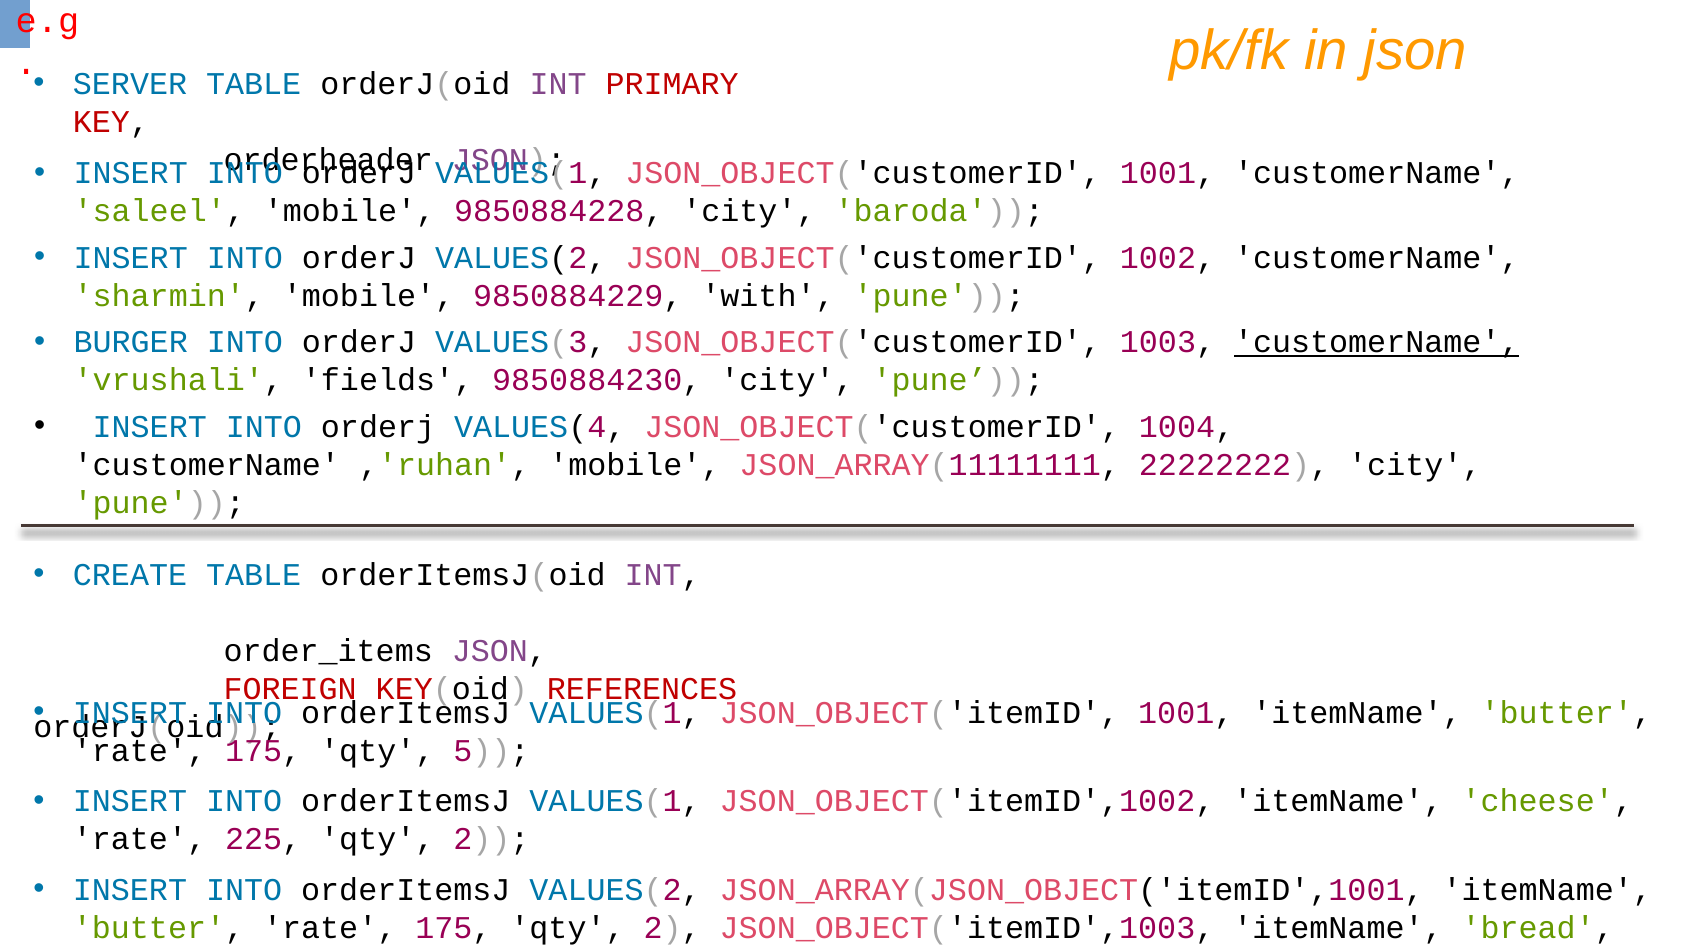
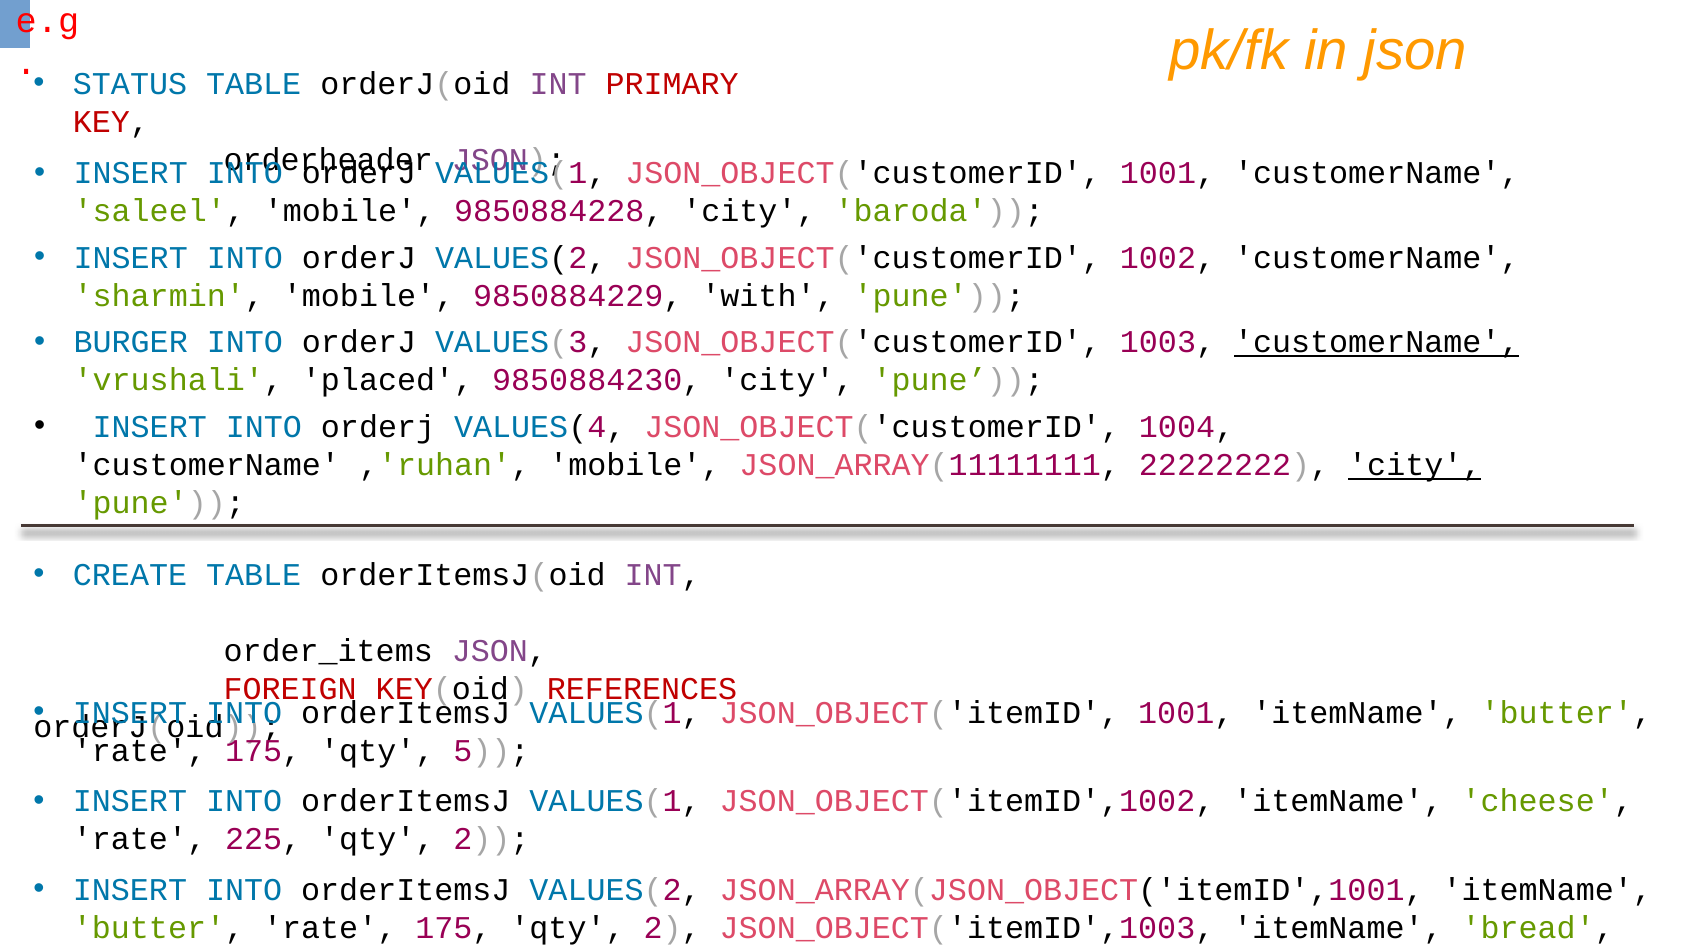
SERVER: SERVER -> STATUS
fields: fields -> placed
city at (1415, 465) underline: none -> present
